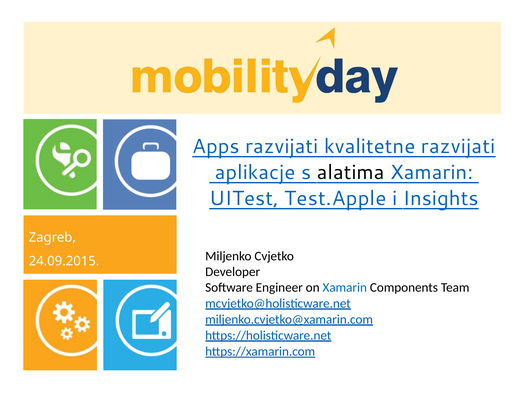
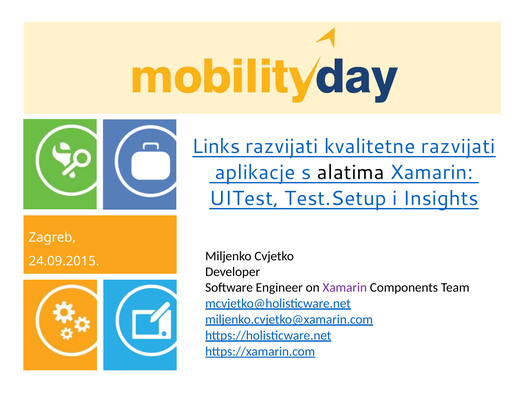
Apps: Apps -> Links
Test.Apple: Test.Apple -> Test.Setup
Xamarin at (345, 288) colour: blue -> purple
